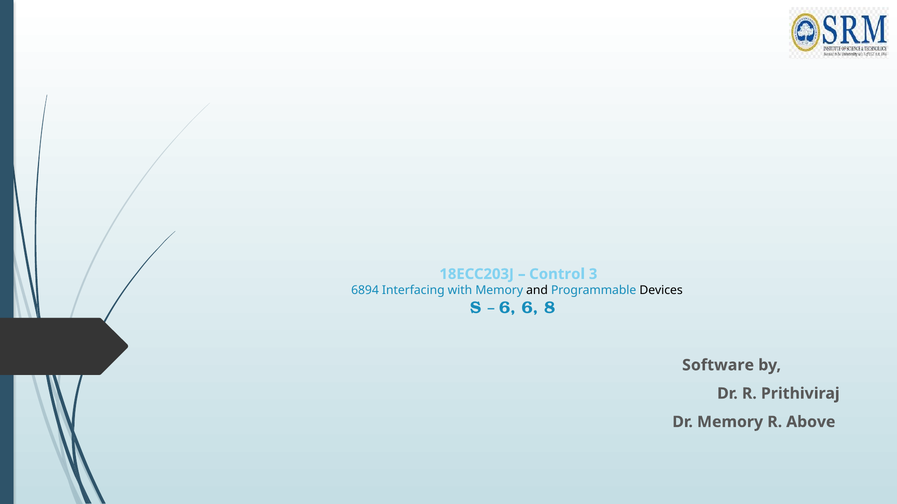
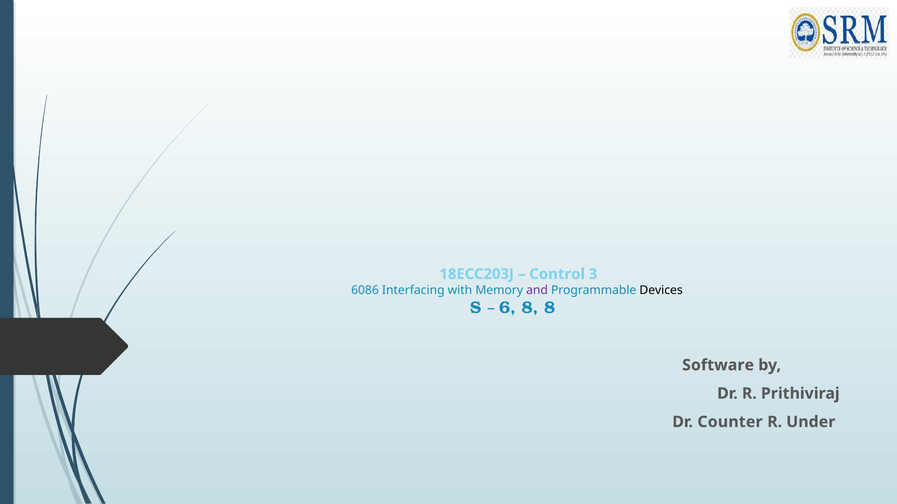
6894: 6894 -> 6086
and colour: black -> purple
6 6: 6 -> 8
Dr Memory: Memory -> Counter
Above: Above -> Under
